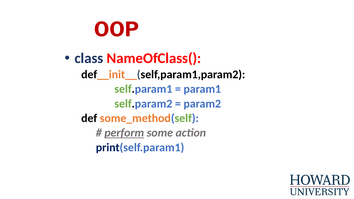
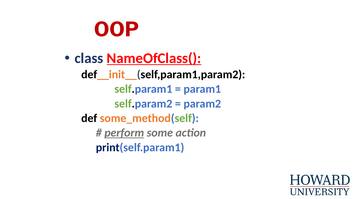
NameOfClass( underline: none -> present
